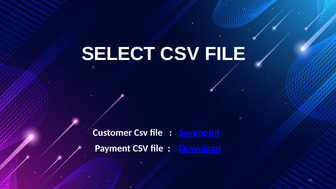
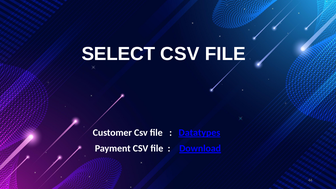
Savepoint: Savepoint -> Datatypes
